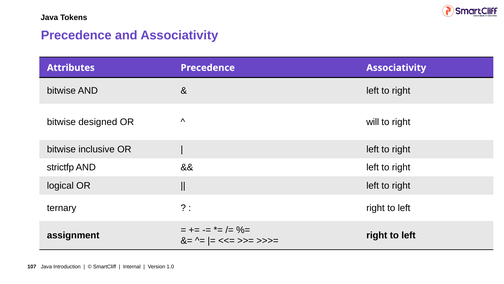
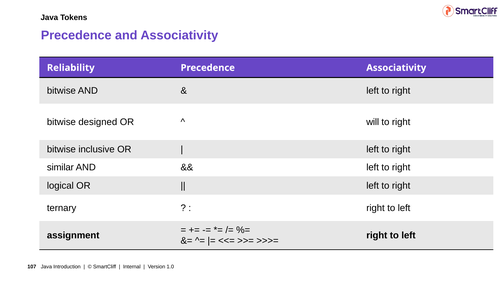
Attributes: Attributes -> Reliability
strictfp: strictfp -> similar
